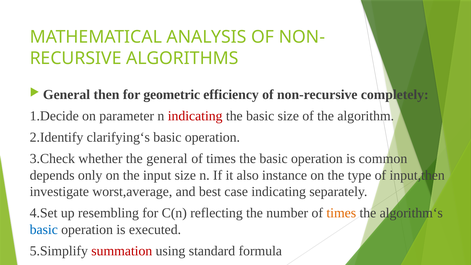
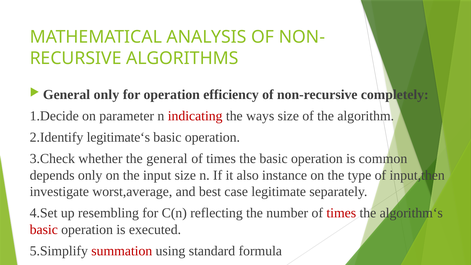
General then: then -> only
for geometric: geometric -> operation
basic at (260, 116): basic -> ways
clarifying‘s: clarifying‘s -> legitimate‘s
case indicating: indicating -> legitimate
times at (341, 213) colour: orange -> red
basic at (44, 230) colour: blue -> red
